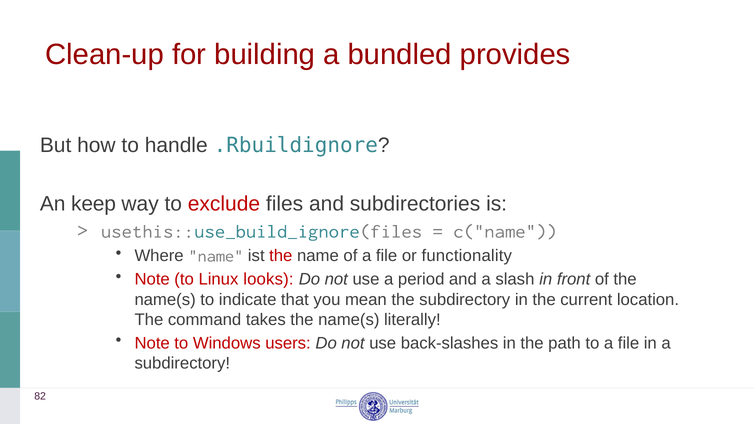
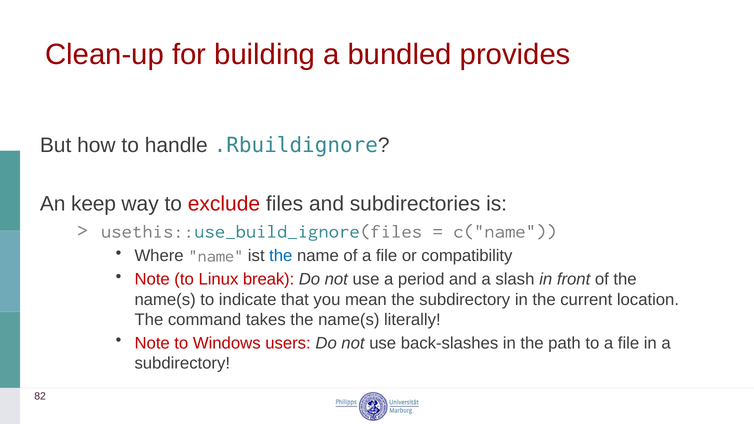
the at (281, 256) colour: red -> blue
functionality: functionality -> compatibility
looks: looks -> break
